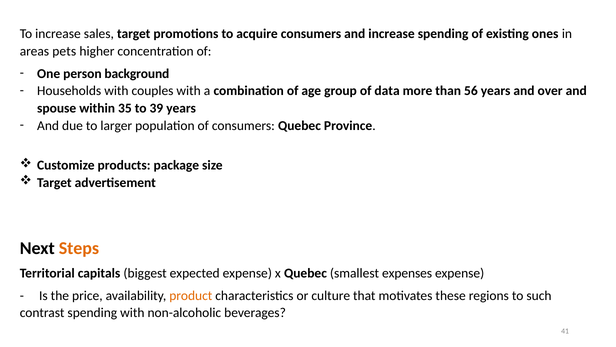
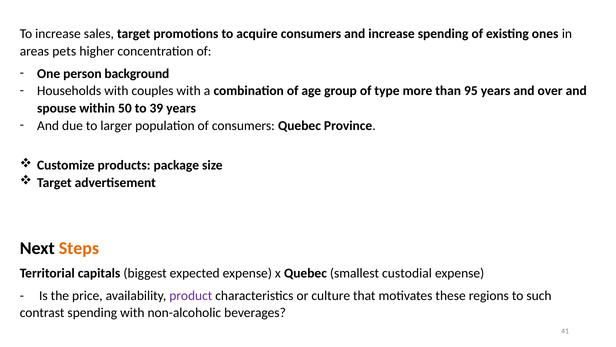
data: data -> type
56: 56 -> 95
35: 35 -> 50
expenses: expenses -> custodial
product colour: orange -> purple
